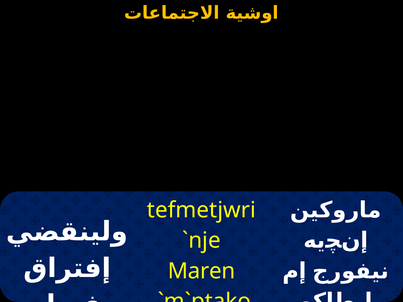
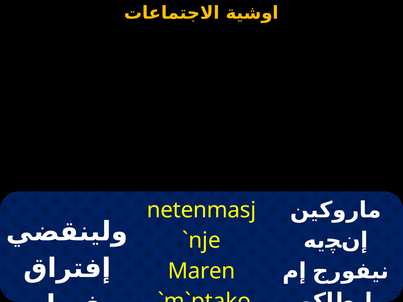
tefmetjwri: tefmetjwri -> netenmasj
